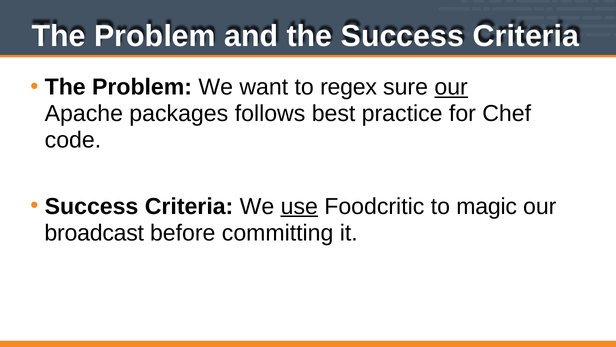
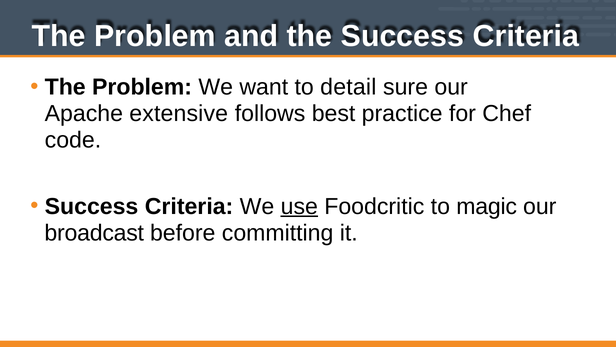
regex: regex -> detail
our at (451, 87) underline: present -> none
packages: packages -> extensive
